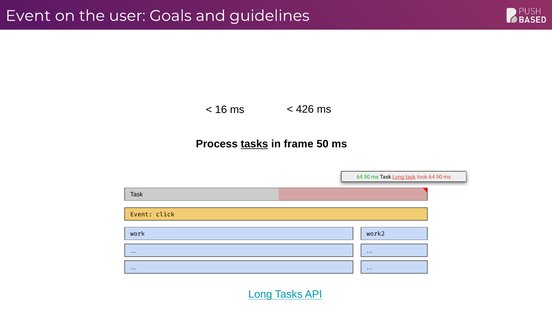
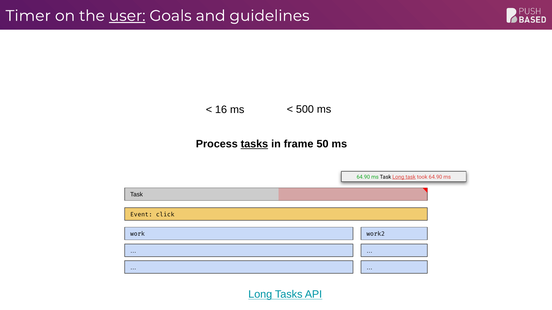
Event at (28, 16): Event -> Timer
user underline: none -> present
426: 426 -> 500
